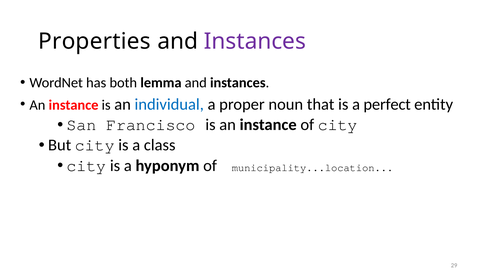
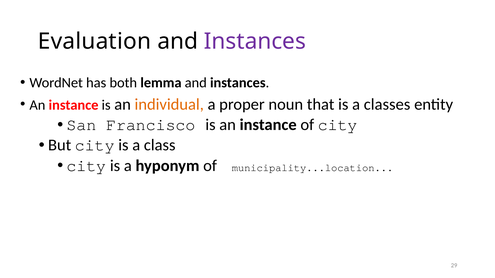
Properties: Properties -> Evaluation
individual colour: blue -> orange
perfect: perfect -> classes
